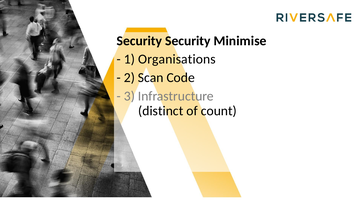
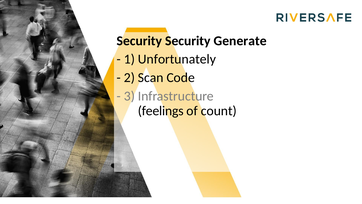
Minimise: Minimise -> Generate
Organisations: Organisations -> Unfortunately
distinct: distinct -> feelings
